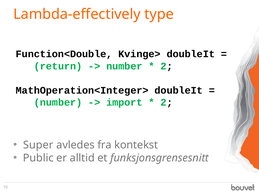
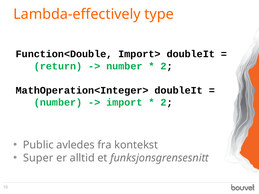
Kvinge>: Kvinge> -> Import>
Super: Super -> Public
Public: Public -> Super
